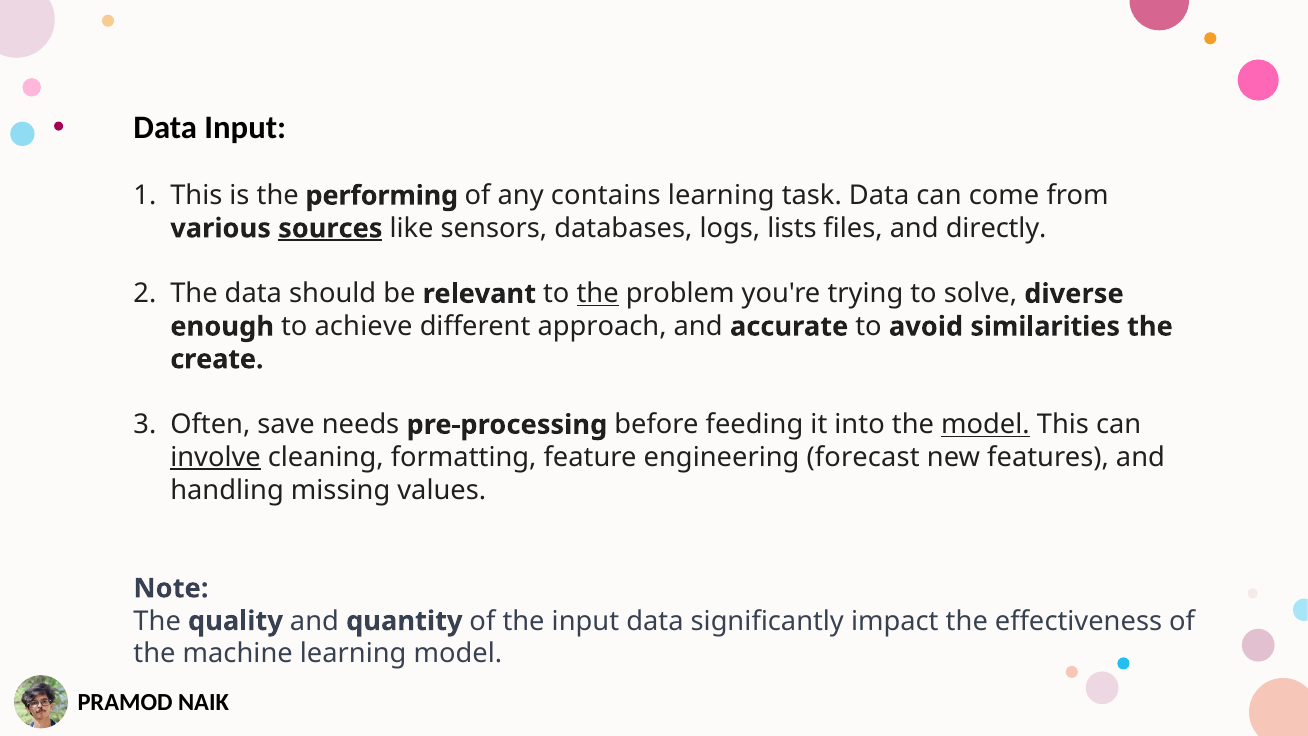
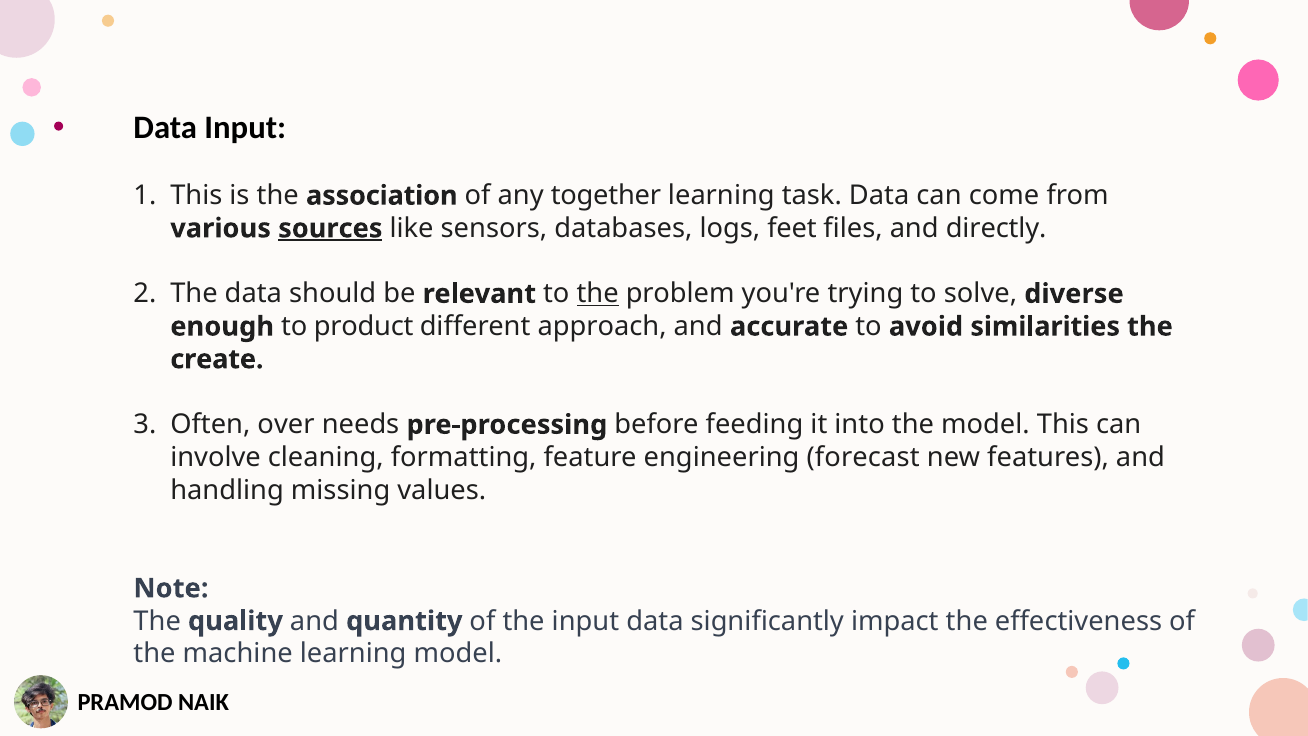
performing: performing -> association
contains: contains -> together
lists: lists -> feet
achieve: achieve -> product
save: save -> over
model at (985, 425) underline: present -> none
involve underline: present -> none
